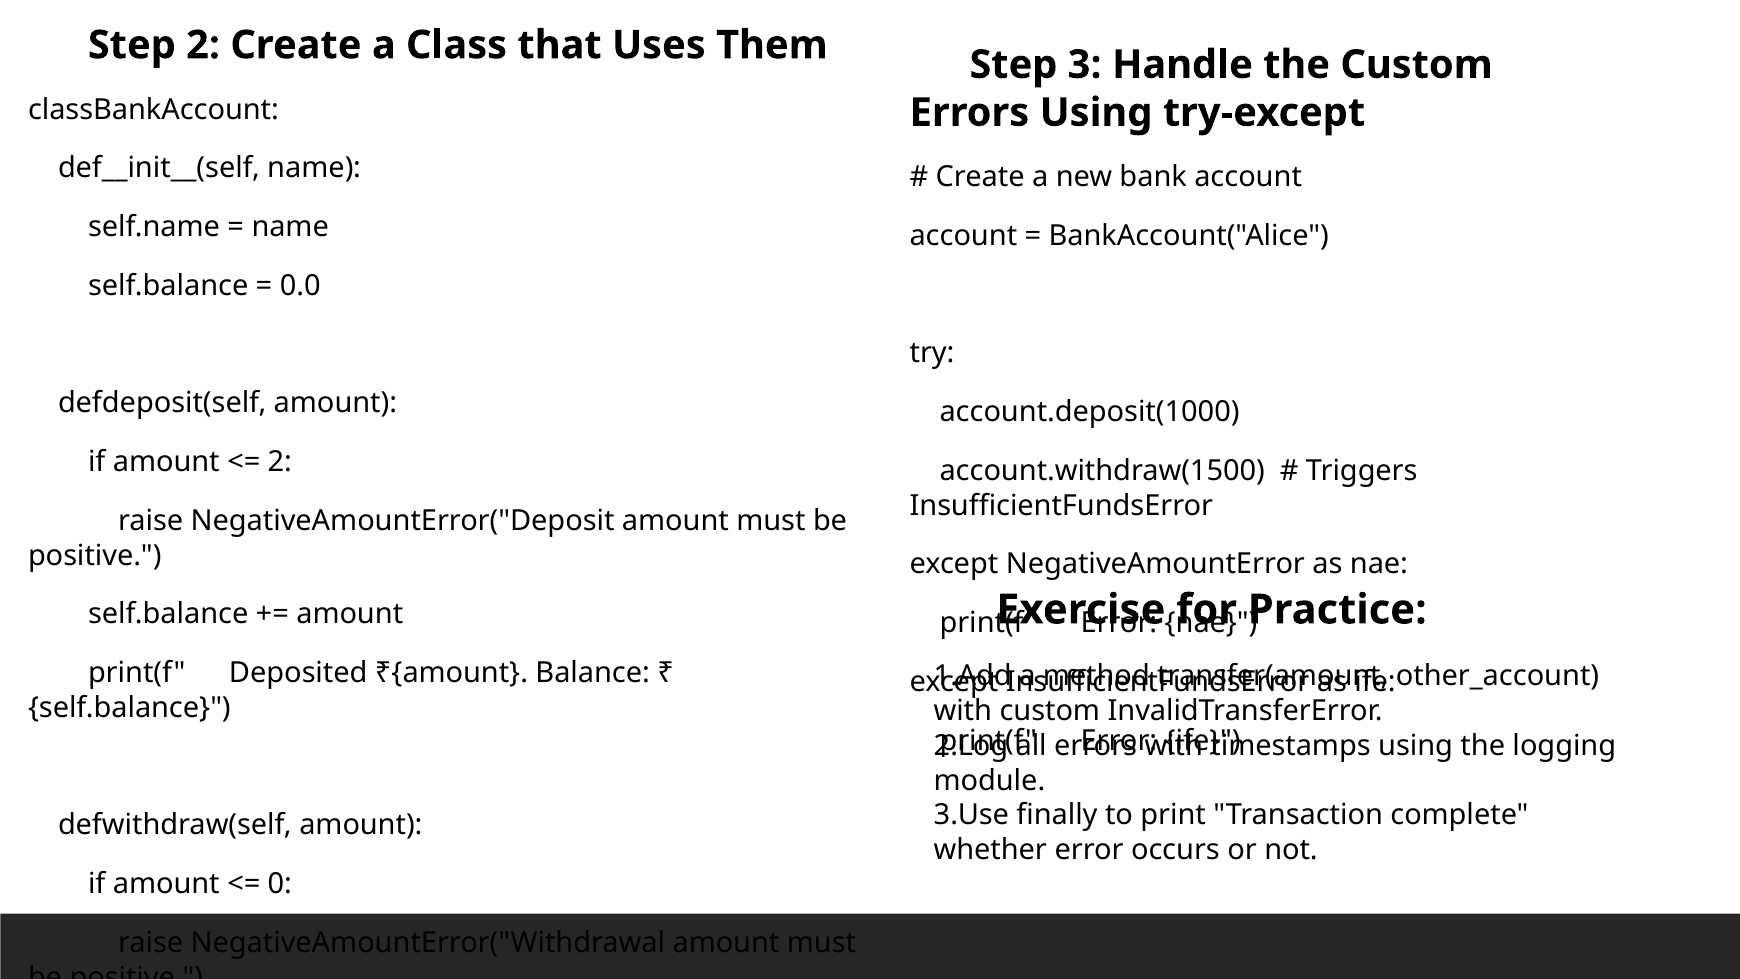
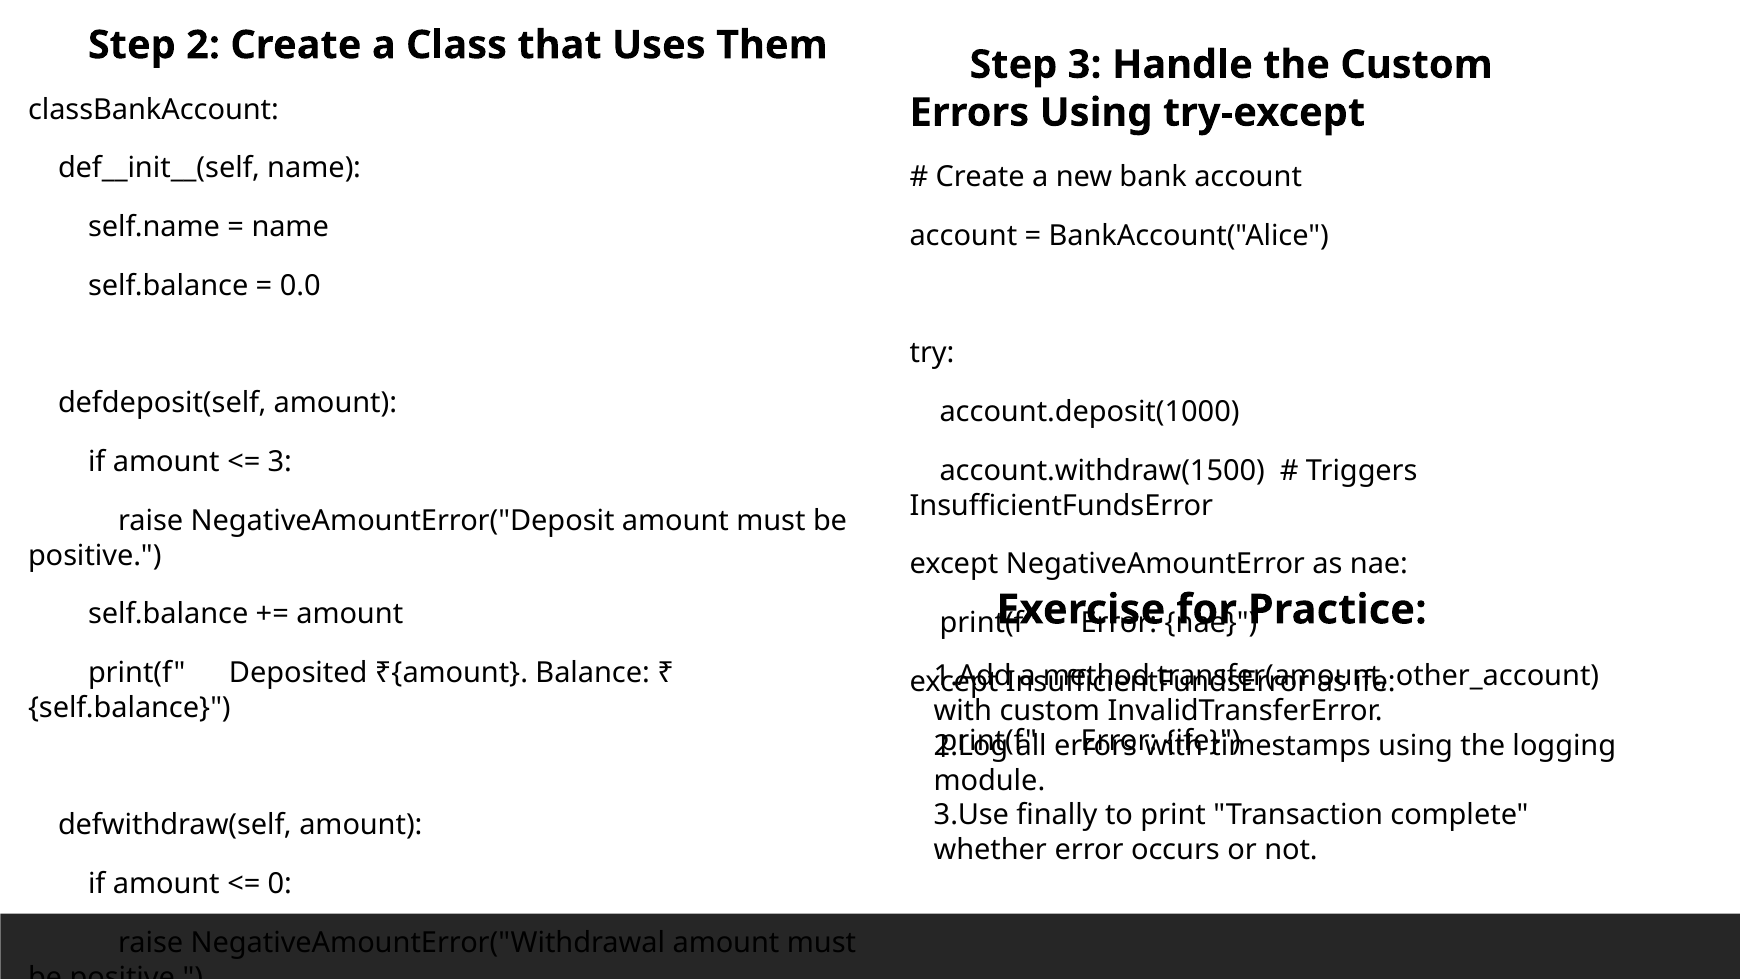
2 at (280, 462): 2 -> 3
